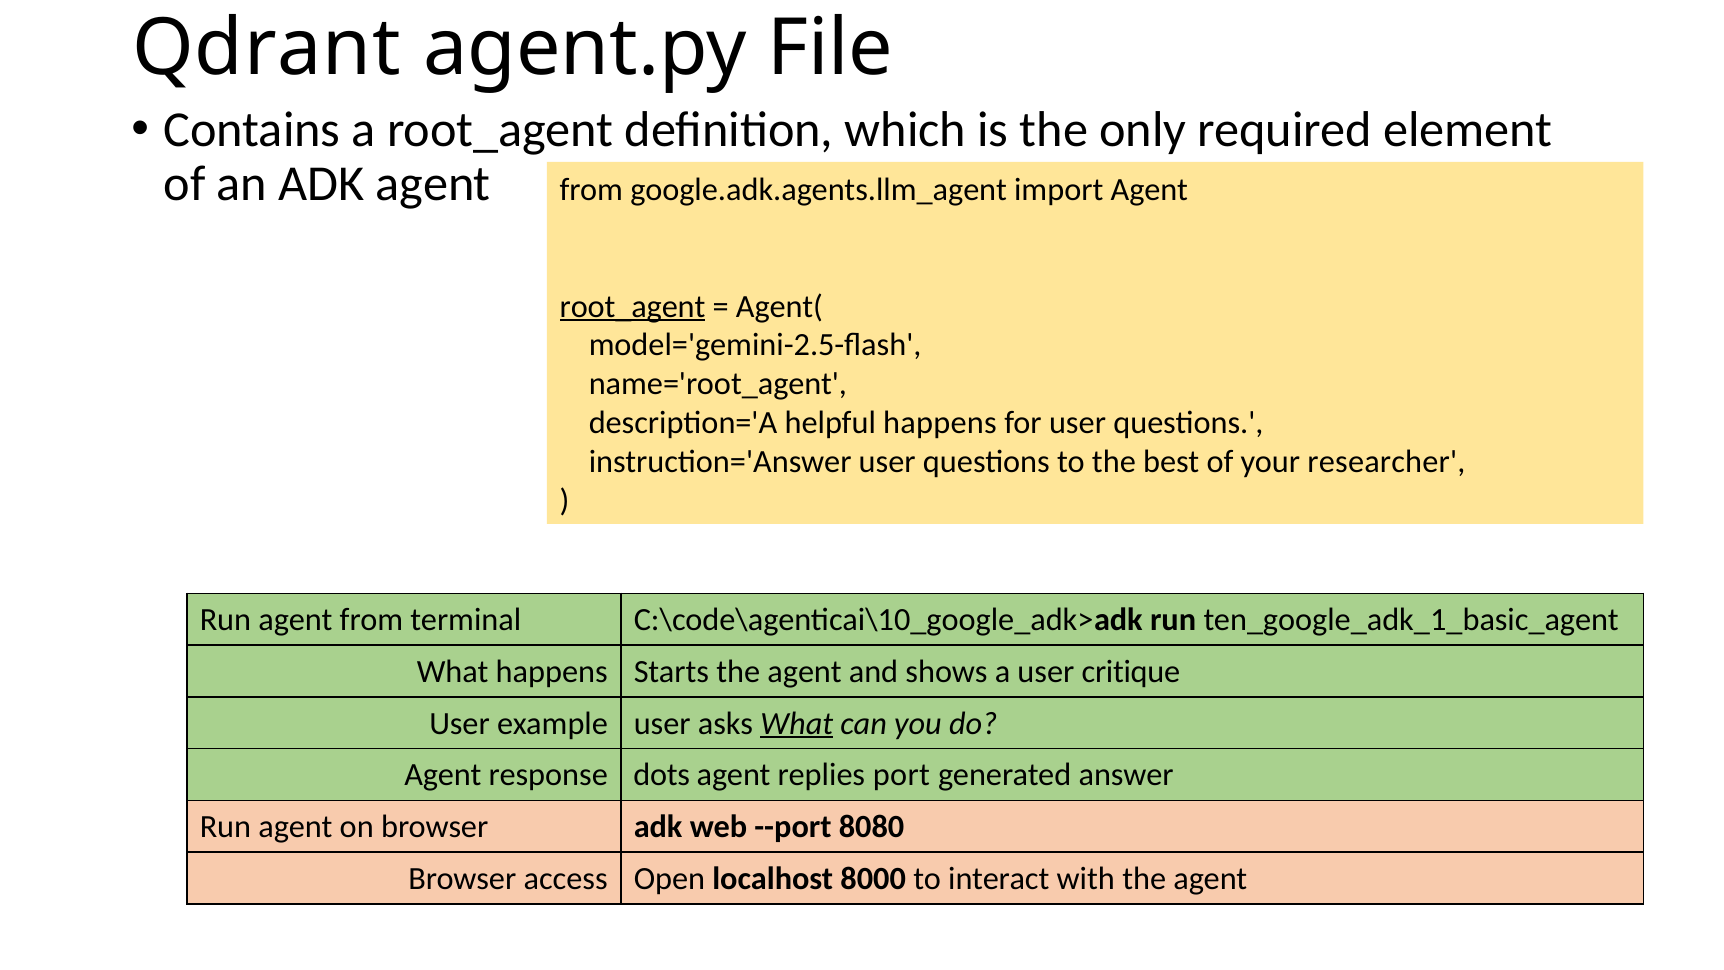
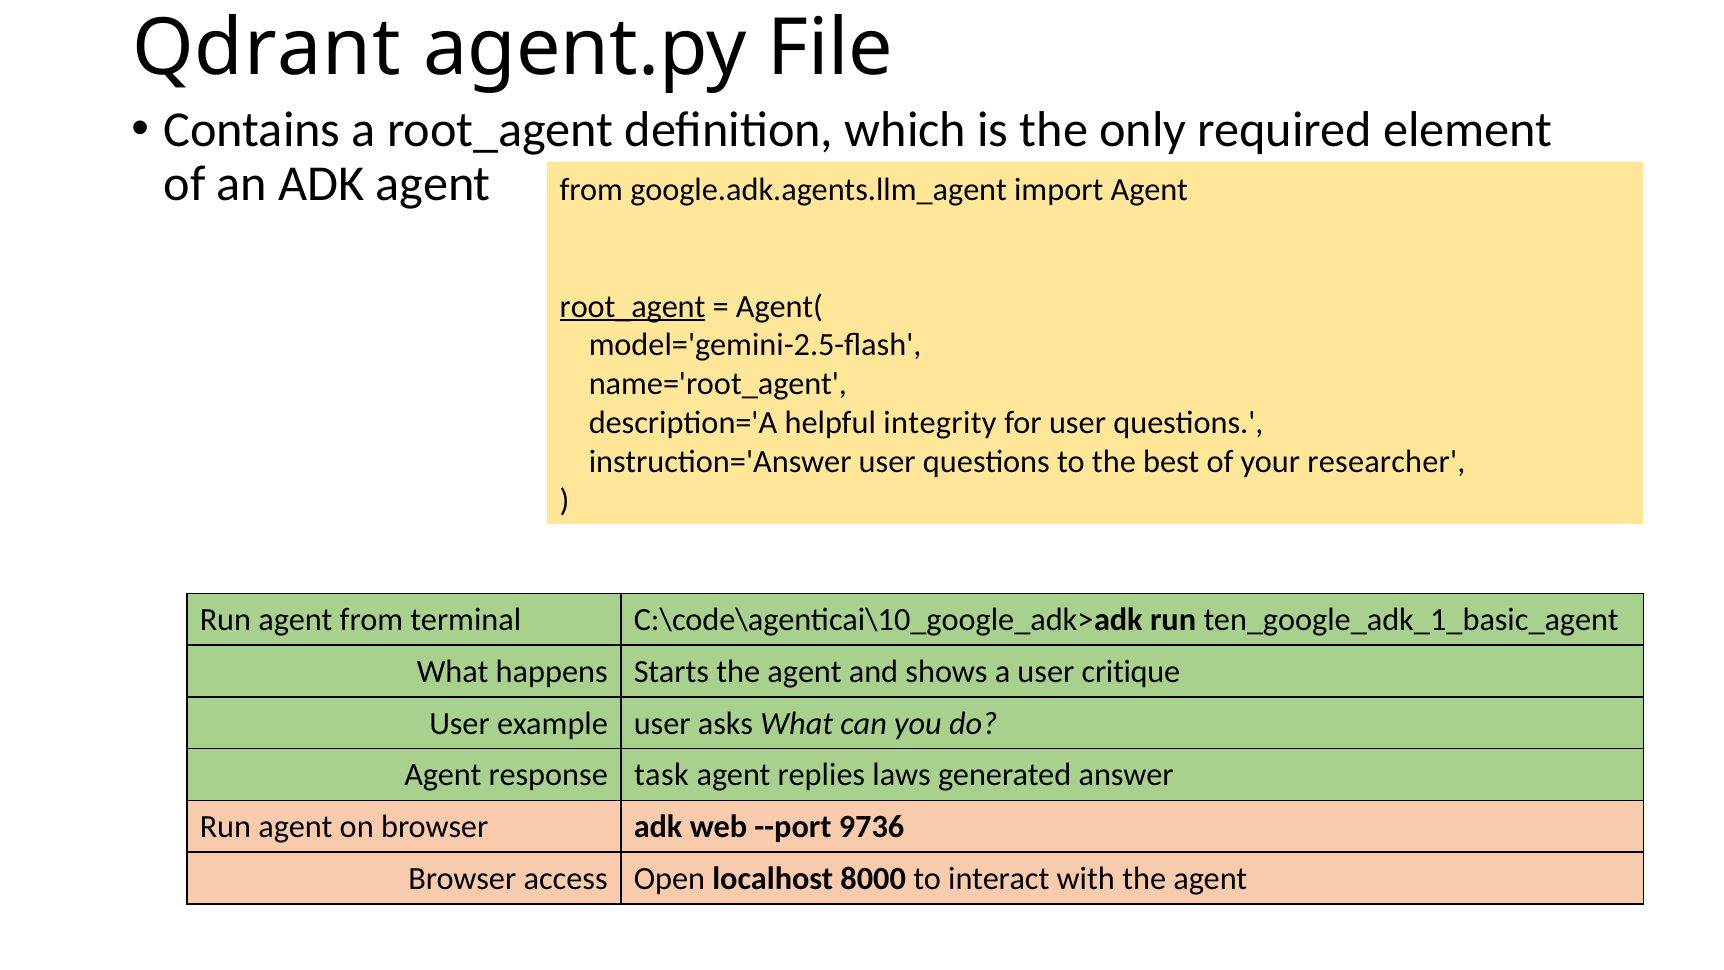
helpful happens: happens -> integrity
What at (797, 723) underline: present -> none
dots: dots -> task
port: port -> laws
8080: 8080 -> 9736
